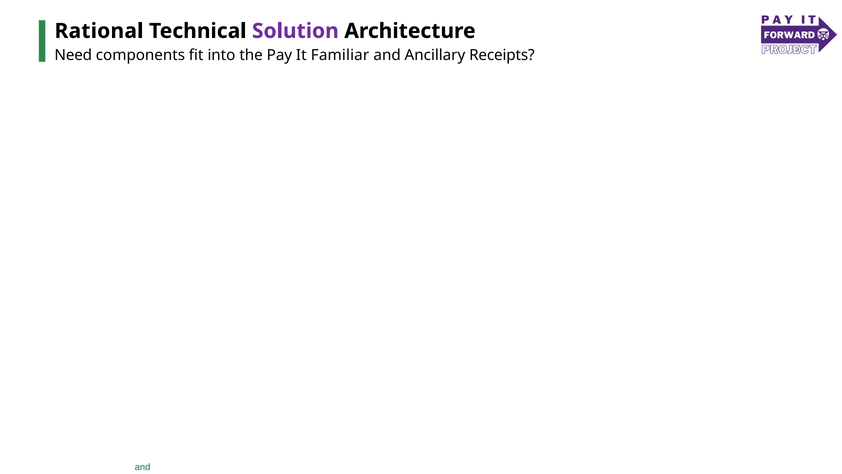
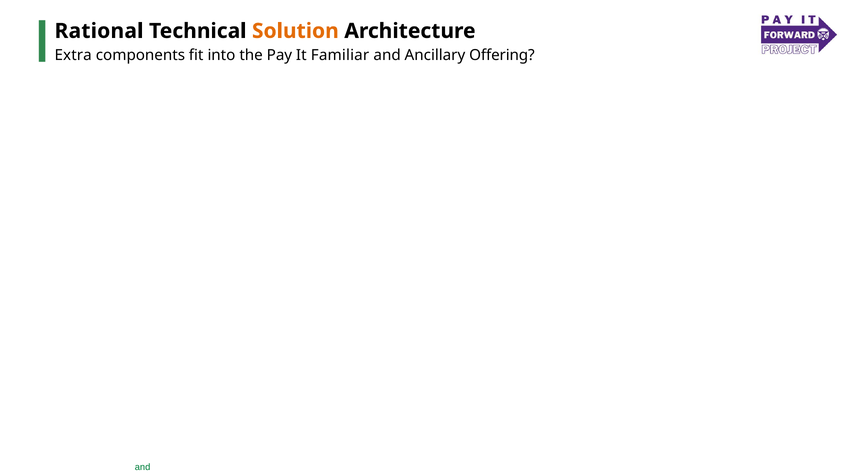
Solution colour: purple -> orange
Need: Need -> Extra
Receipts: Receipts -> Offering
